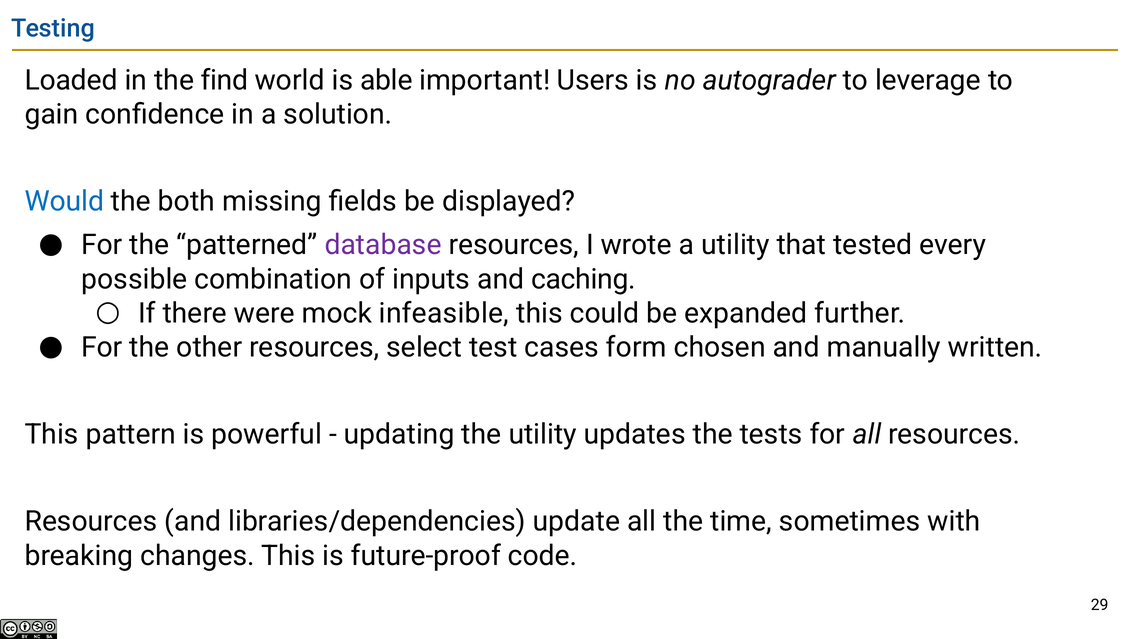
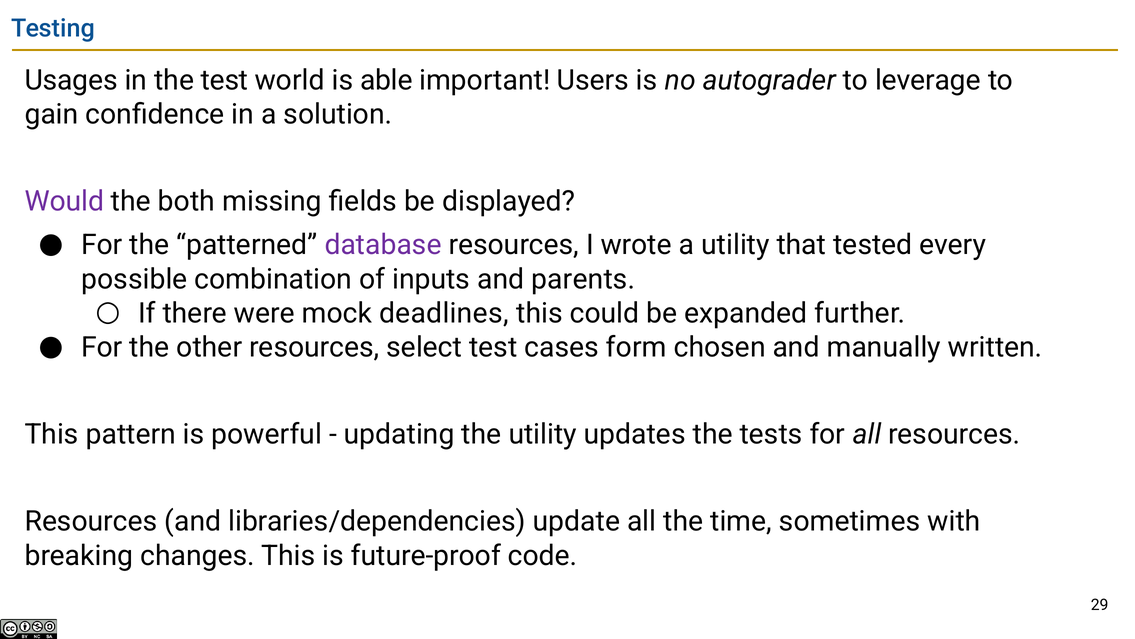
Loaded: Loaded -> Usages
the find: find -> test
Would colour: blue -> purple
caching: caching -> parents
infeasible: infeasible -> deadlines
